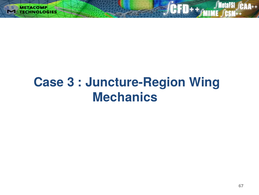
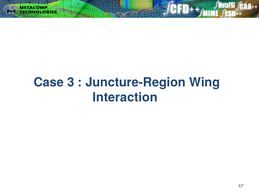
Mechanics: Mechanics -> Interaction
